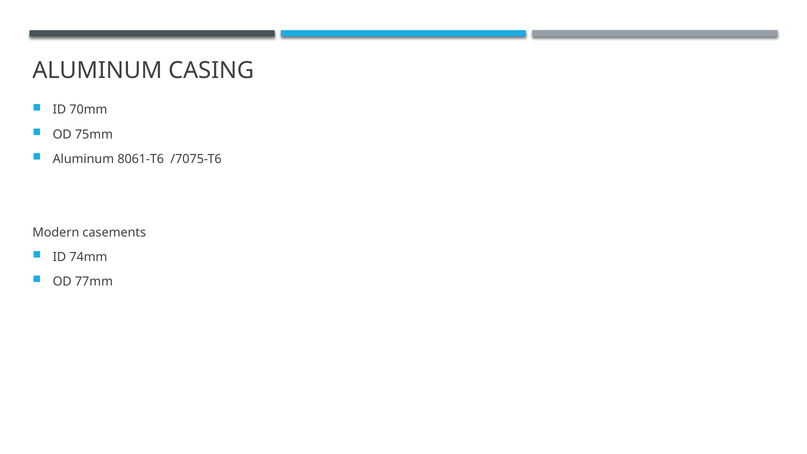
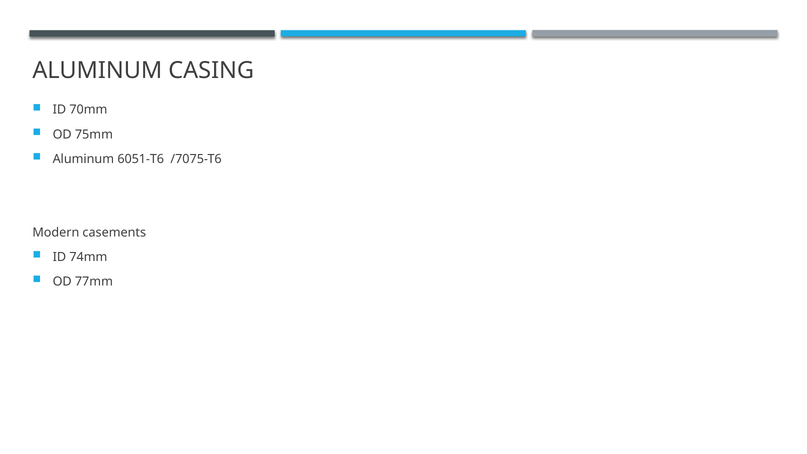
8061-T6: 8061-T6 -> 6051-T6
